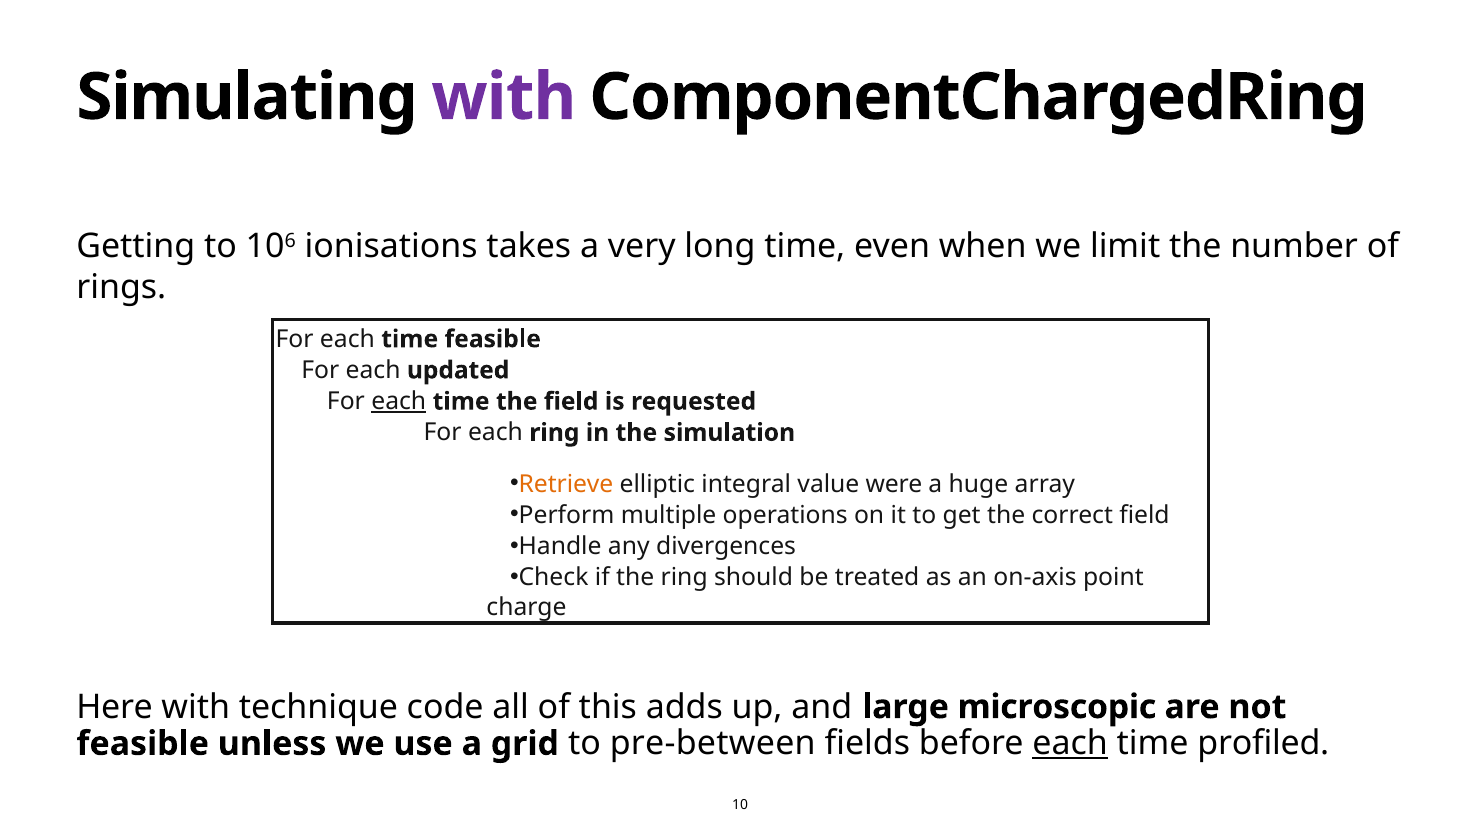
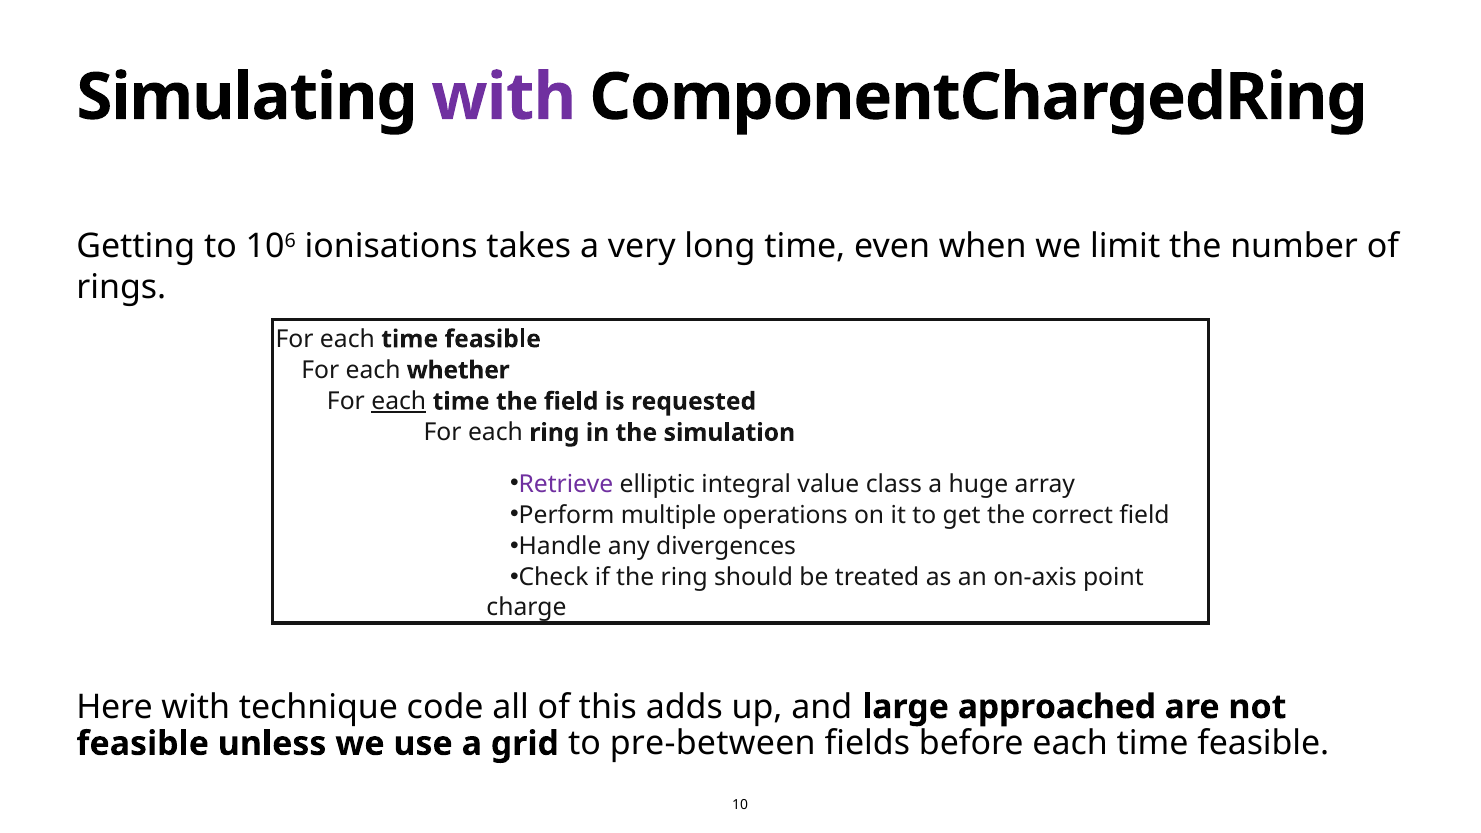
updated: updated -> whether
Retrieve colour: orange -> purple
were: were -> class
microscopic: microscopic -> approached
each at (1070, 744) underline: present -> none
profiled at (1263, 744): profiled -> feasible
